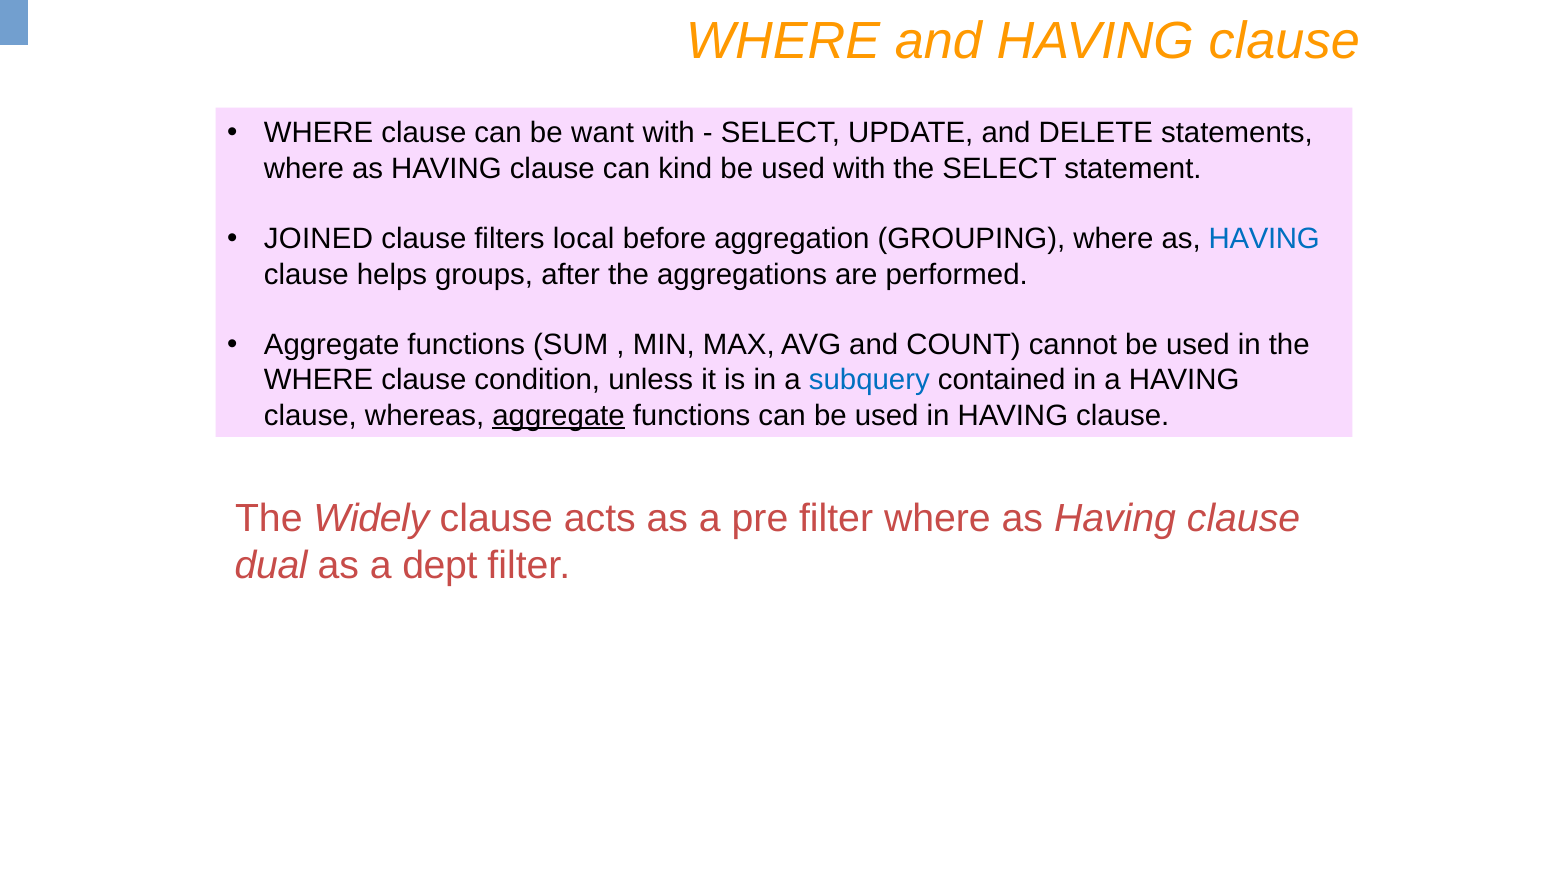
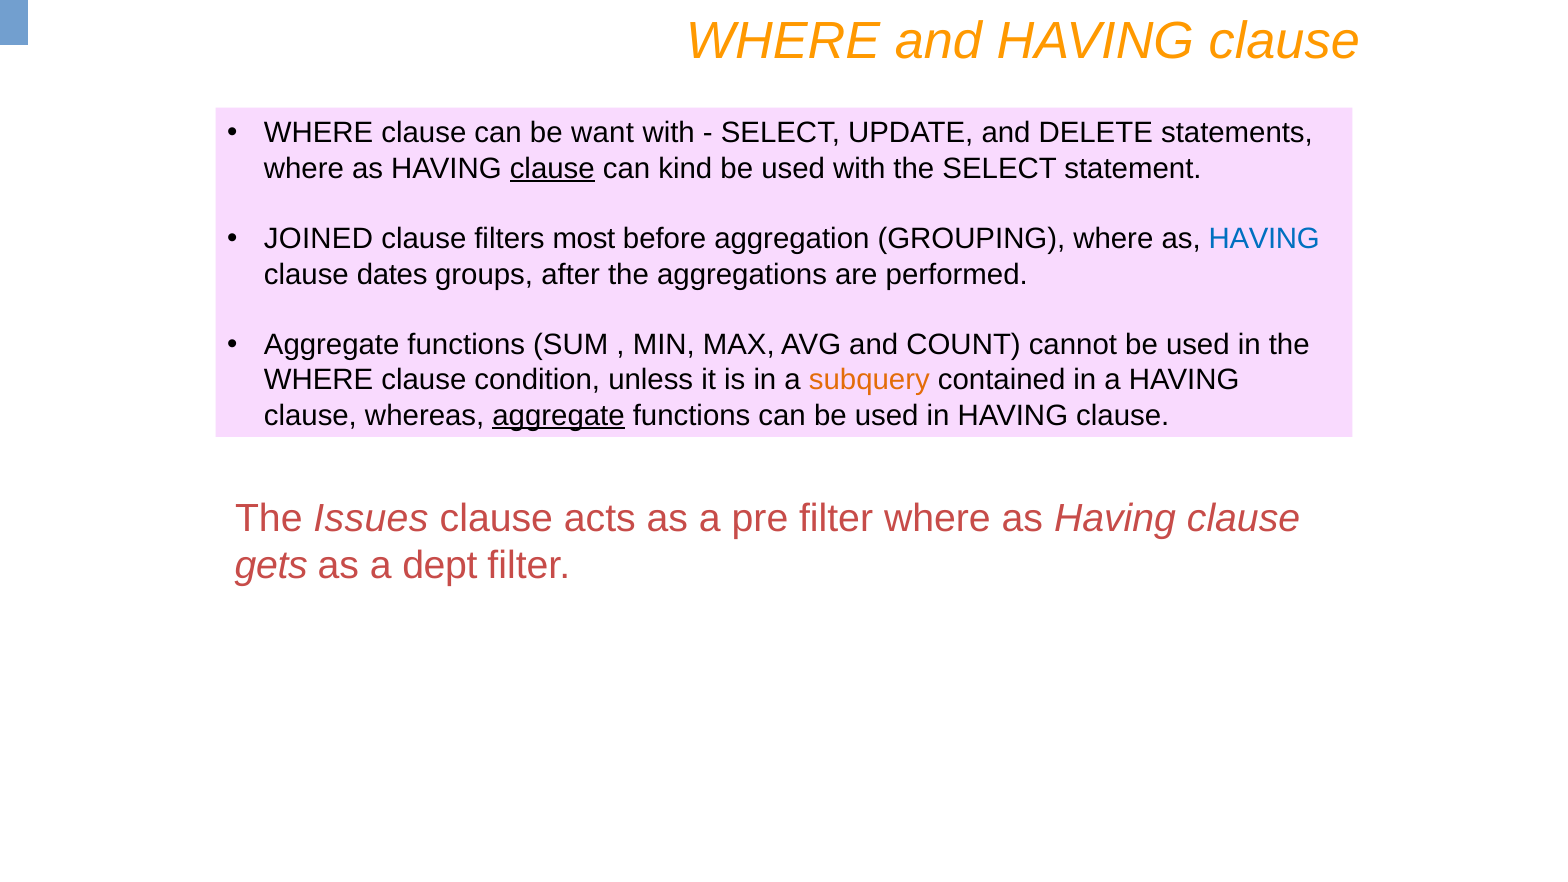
clause at (552, 169) underline: none -> present
local: local -> most
helps: helps -> dates
subquery colour: blue -> orange
Widely: Widely -> Issues
dual: dual -> gets
